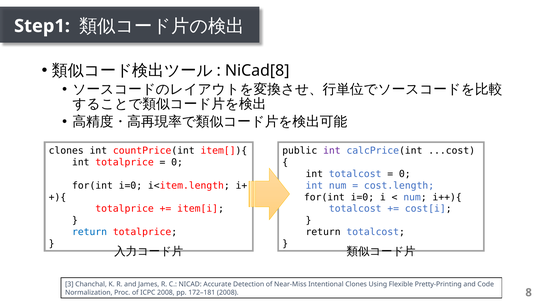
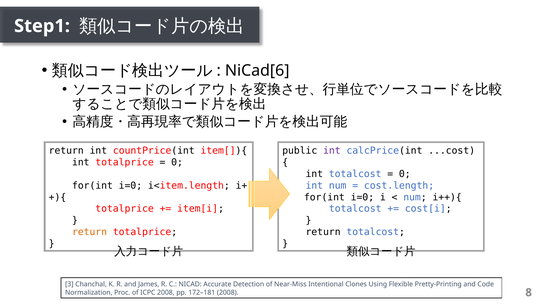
NiCad[8: NiCad[8 -> NiCad[6
clones at (66, 151): clones -> return
return at (90, 233) colour: blue -> orange
